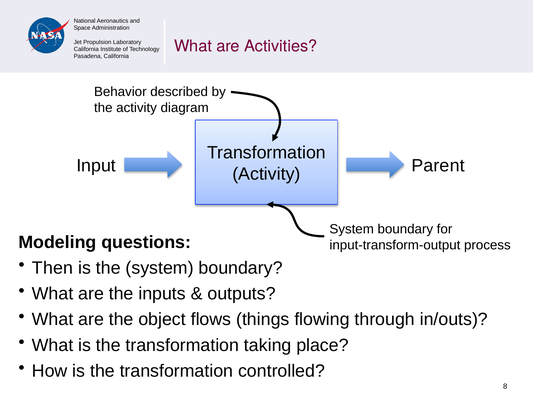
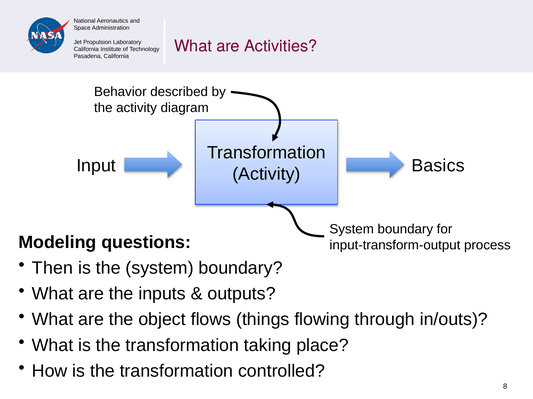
Parent: Parent -> Basics
